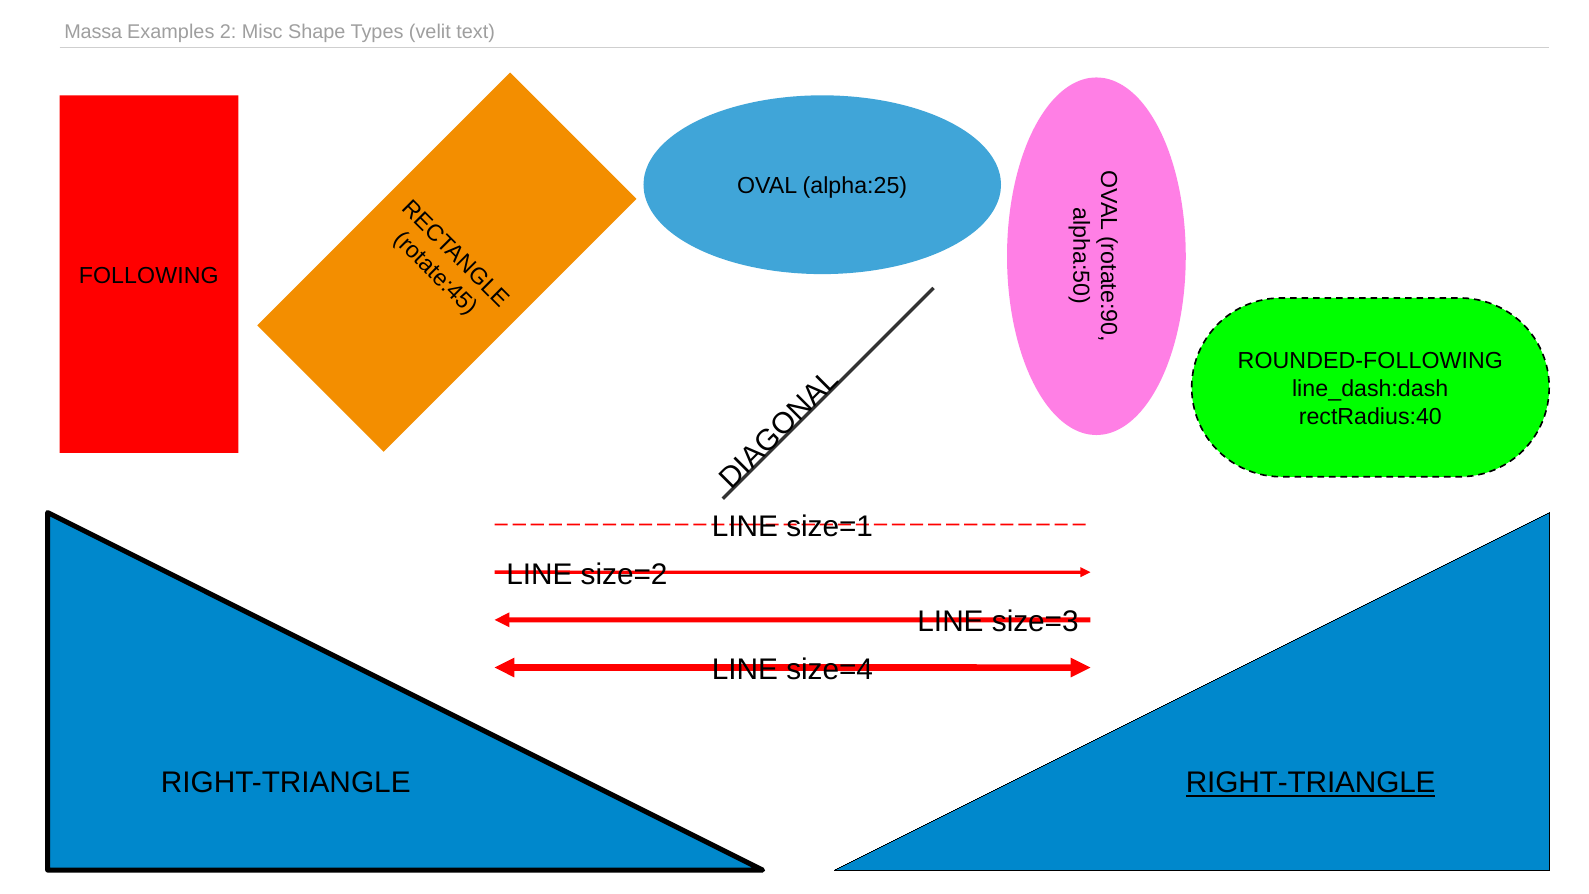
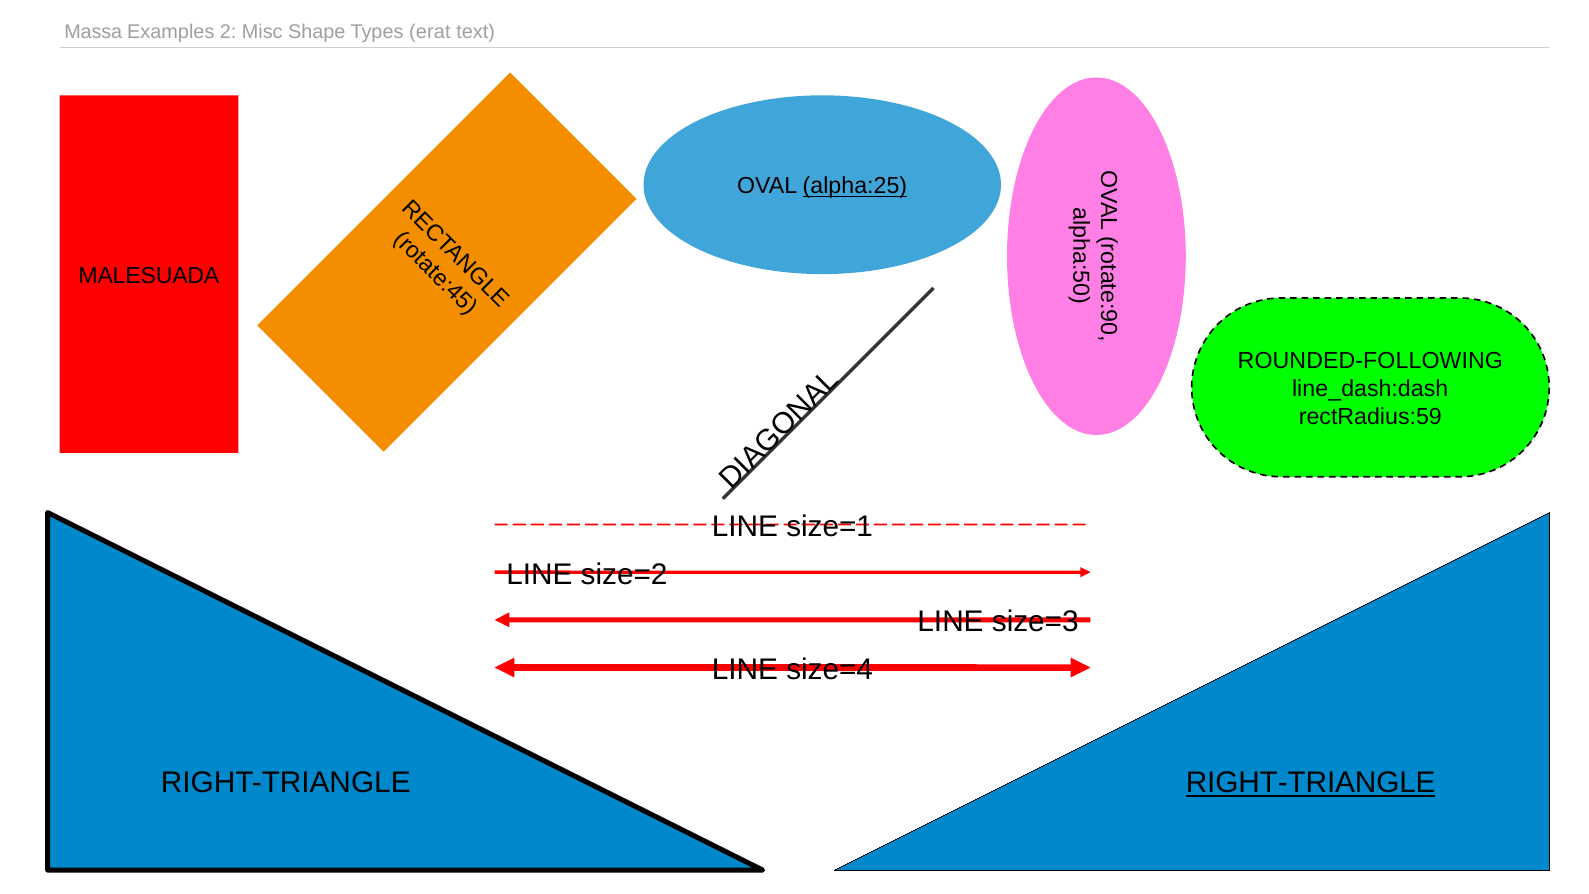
velit: velit -> erat
alpha:25 underline: none -> present
FOLLOWING: FOLLOWING -> MALESUADA
rectRadius:40: rectRadius:40 -> rectRadius:59
